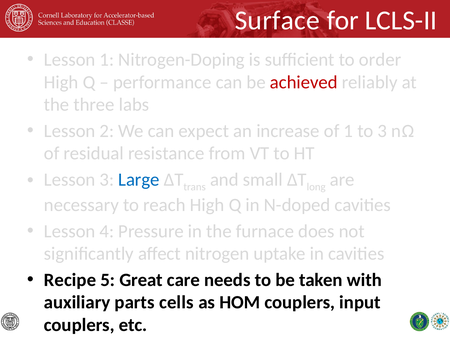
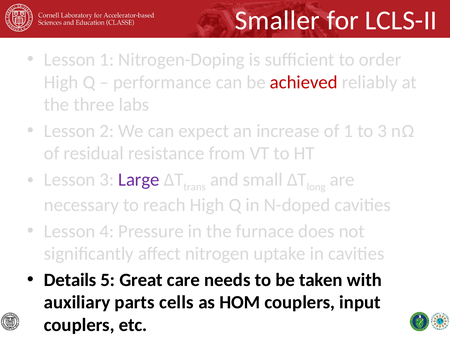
Surface: Surface -> Smaller
Large colour: blue -> purple
Recipe: Recipe -> Details
